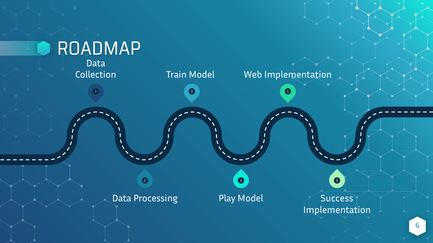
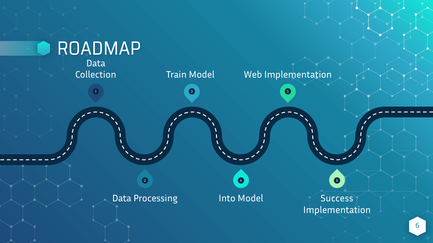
Play: Play -> Into
